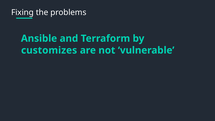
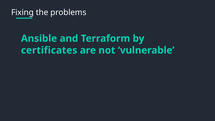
customizes: customizes -> certificates
